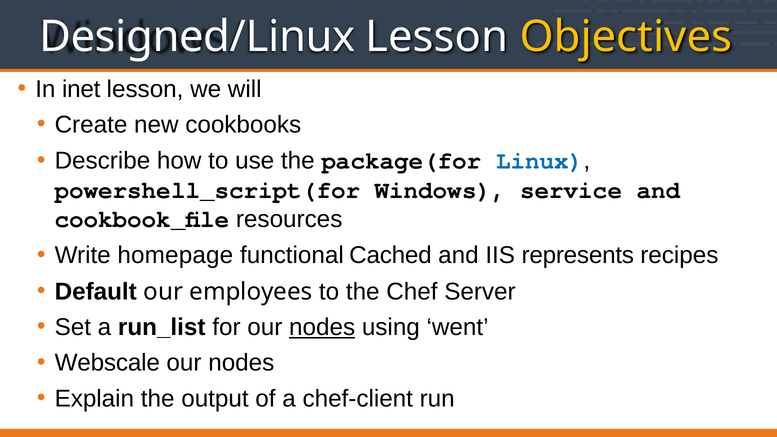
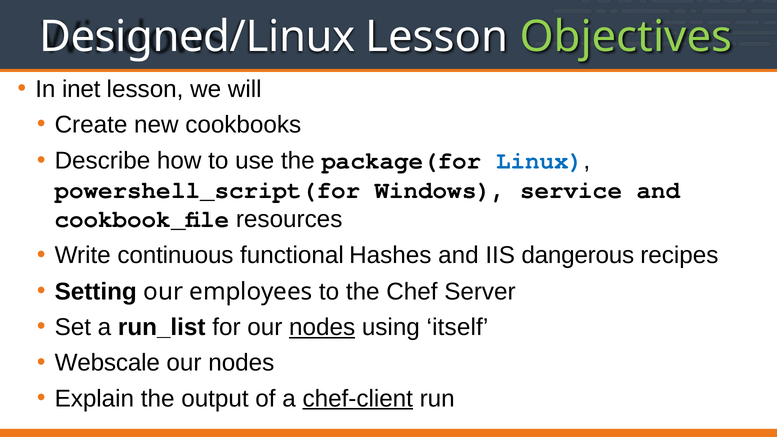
Objectives colour: yellow -> light green
homepage: homepage -> continuous
Cached: Cached -> Hashes
represents: represents -> dangerous
Default: Default -> Setting
went: went -> itself
chef-client underline: none -> present
